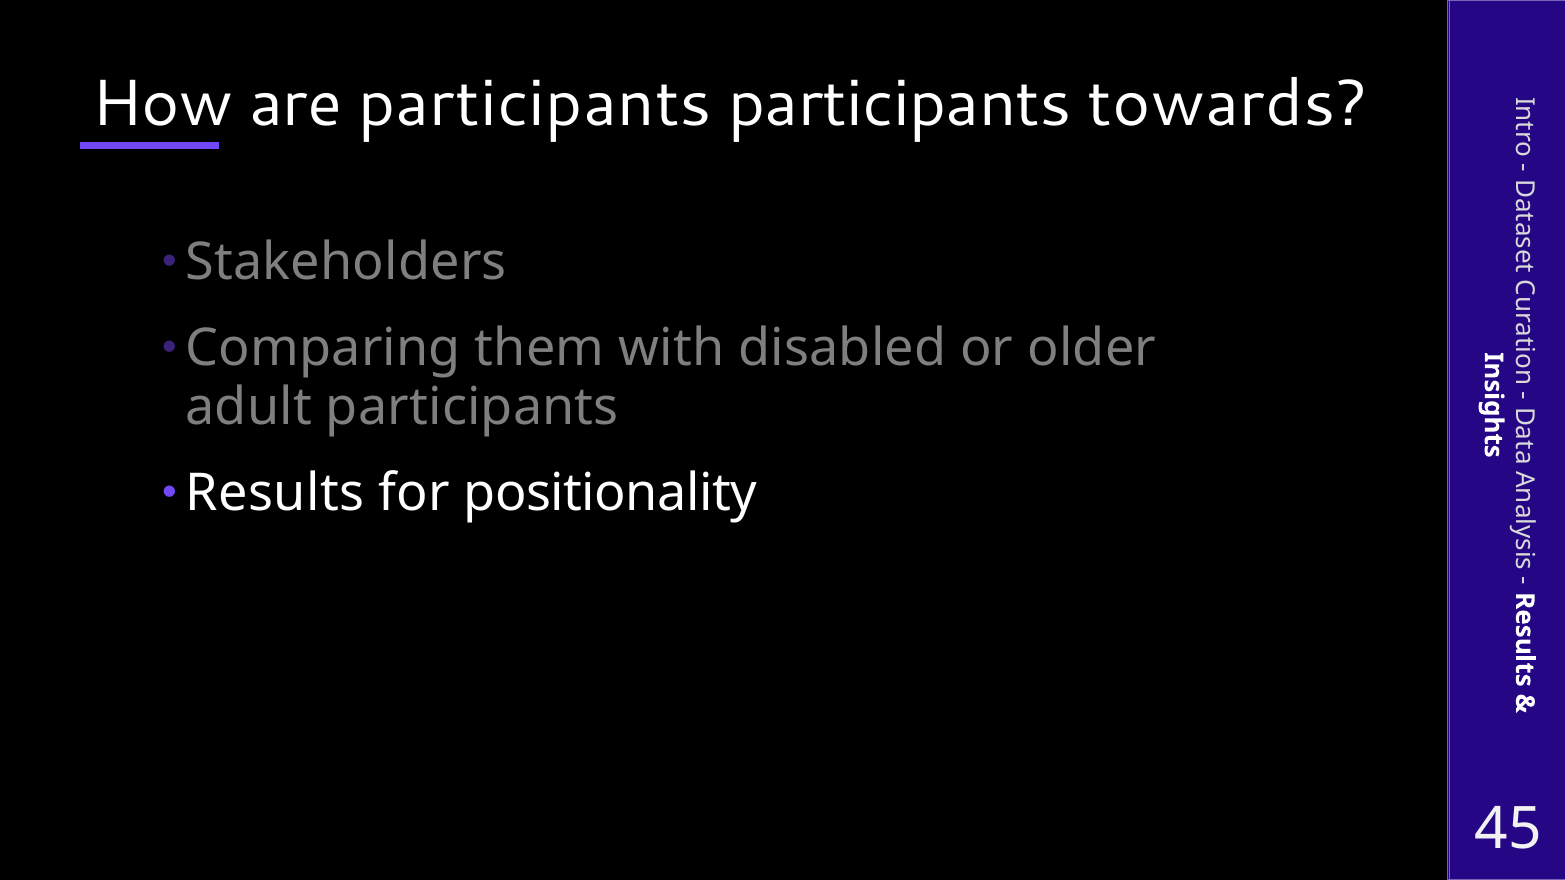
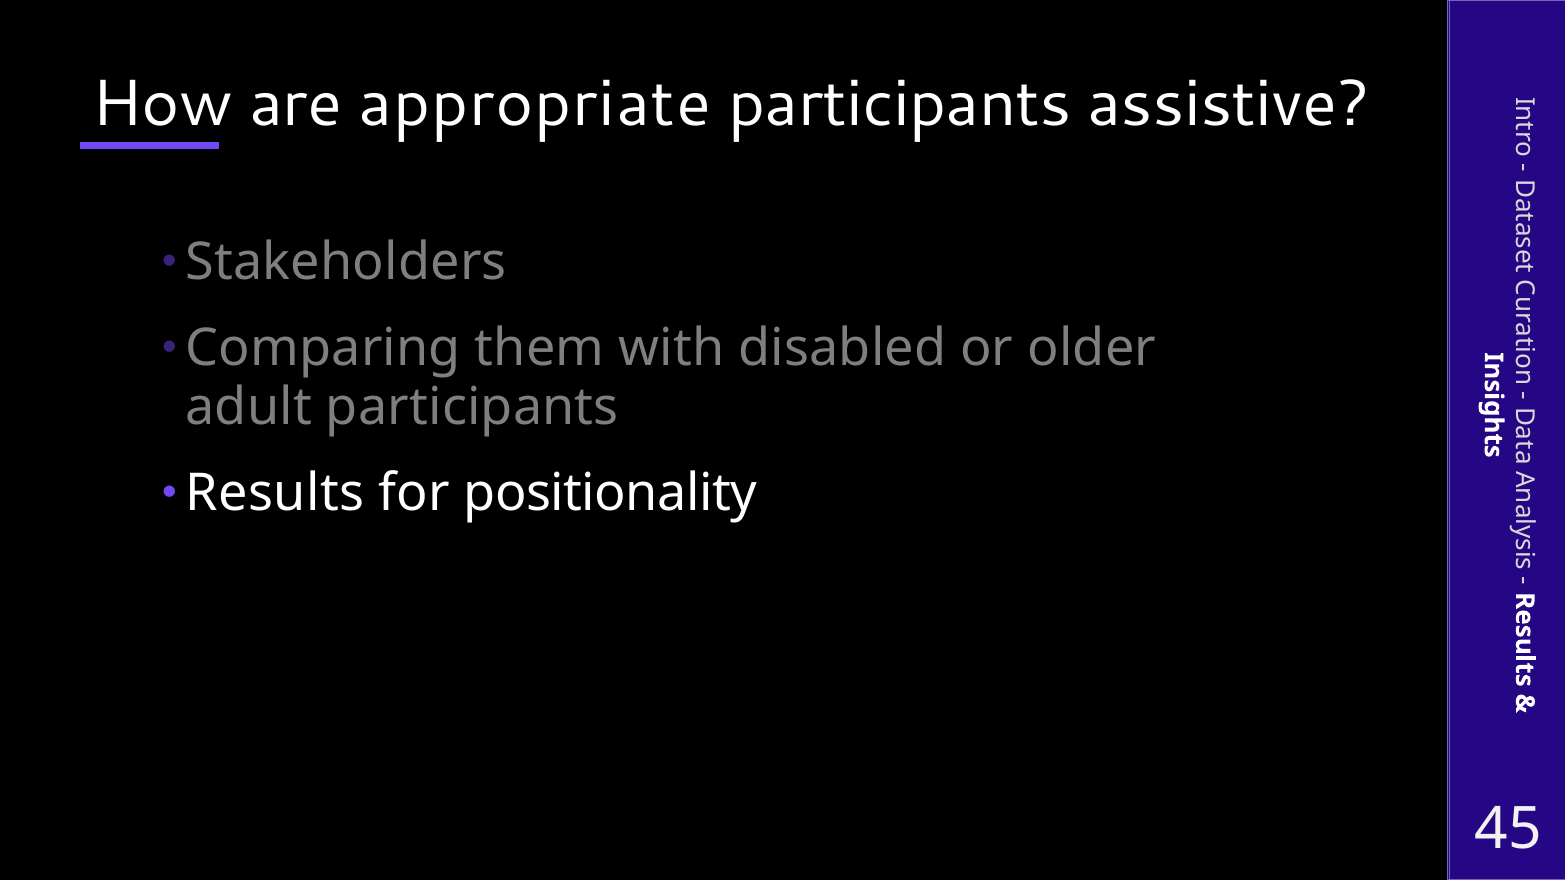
are participants: participants -> appropriate
towards: towards -> assistive
